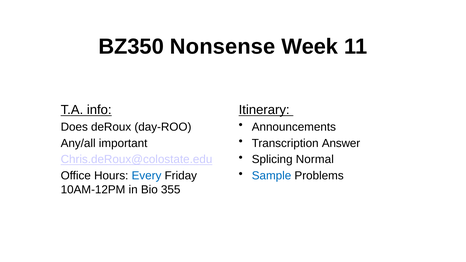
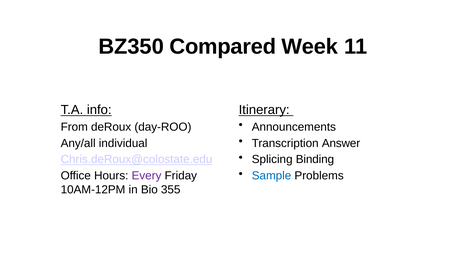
Nonsense: Nonsense -> Compared
Does: Does -> From
important: important -> individual
Normal: Normal -> Binding
Every colour: blue -> purple
